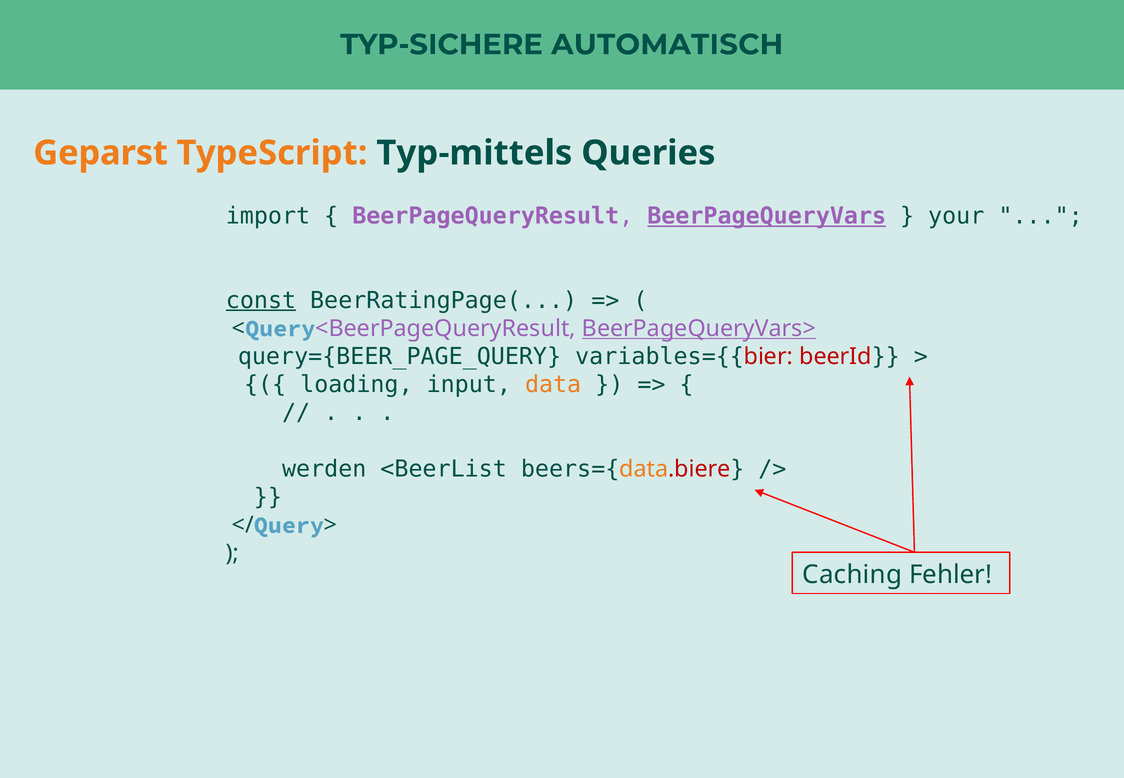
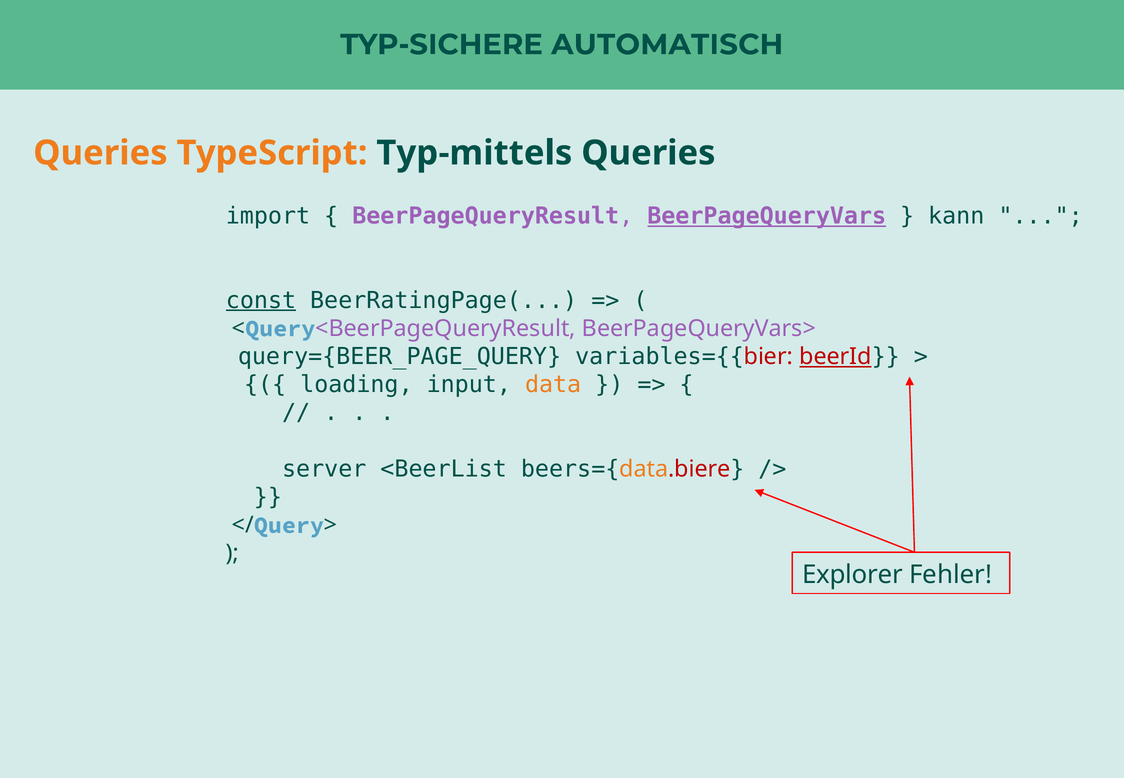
Geparst at (101, 153): Geparst -> Queries
your: your -> kann
BeerPageQueryVars> underline: present -> none
beerId underline: none -> present
werden: werden -> server
Caching: Caching -> Explorer
